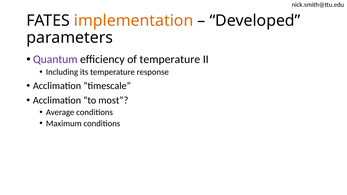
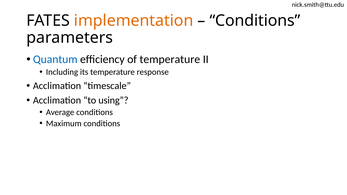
Developed at (255, 21): Developed -> Conditions
Quantum colour: purple -> blue
most: most -> using
